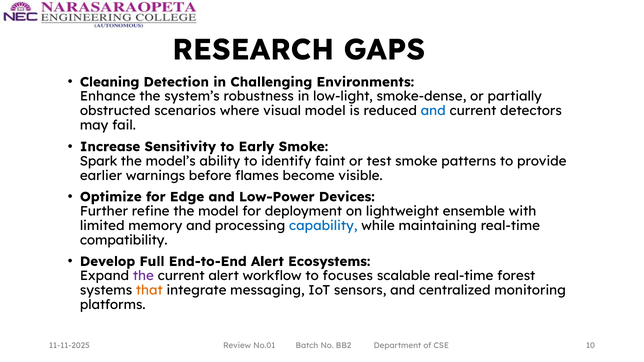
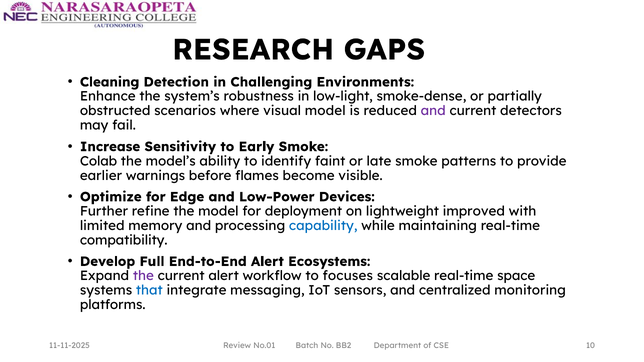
and at (433, 111) colour: blue -> purple
Spark: Spark -> Colab
test: test -> late
ensemble: ensemble -> improved
forest: forest -> space
that colour: orange -> blue
